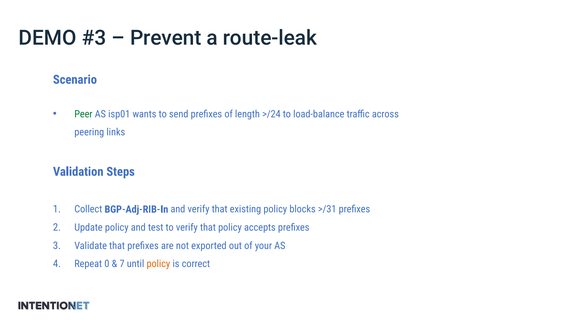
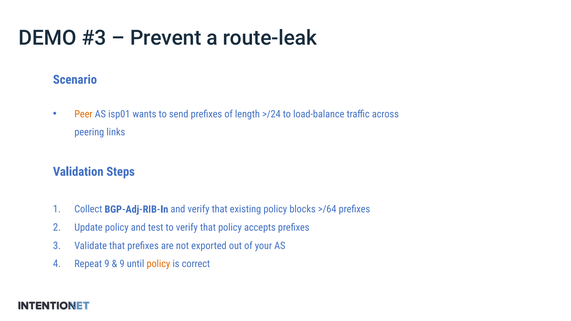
Peer colour: green -> orange
>/31: >/31 -> >/64
Repeat 0: 0 -> 9
7 at (122, 264): 7 -> 9
